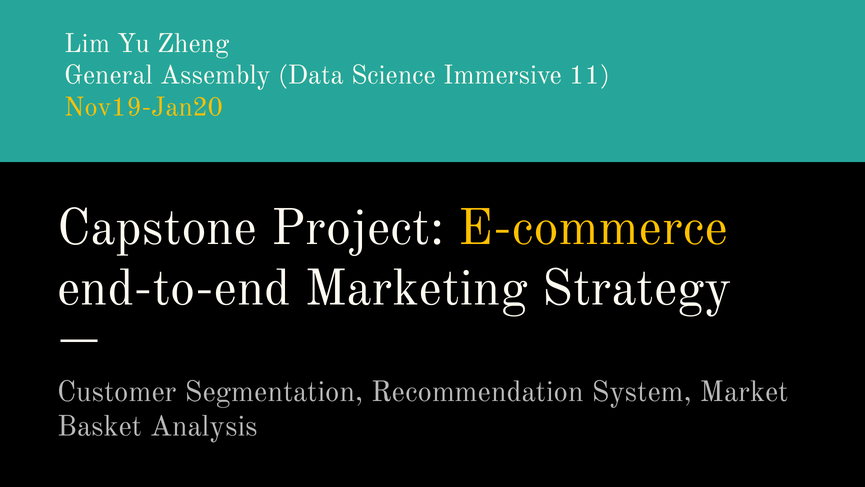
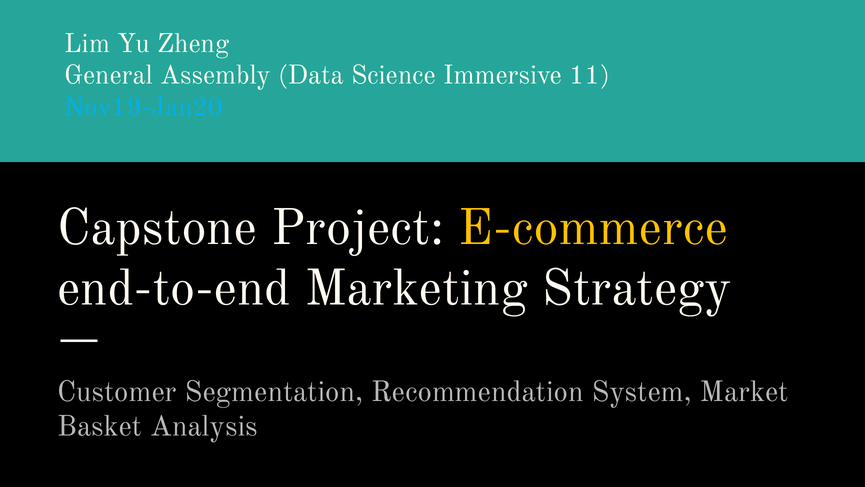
Nov19-Jan20 colour: yellow -> light blue
